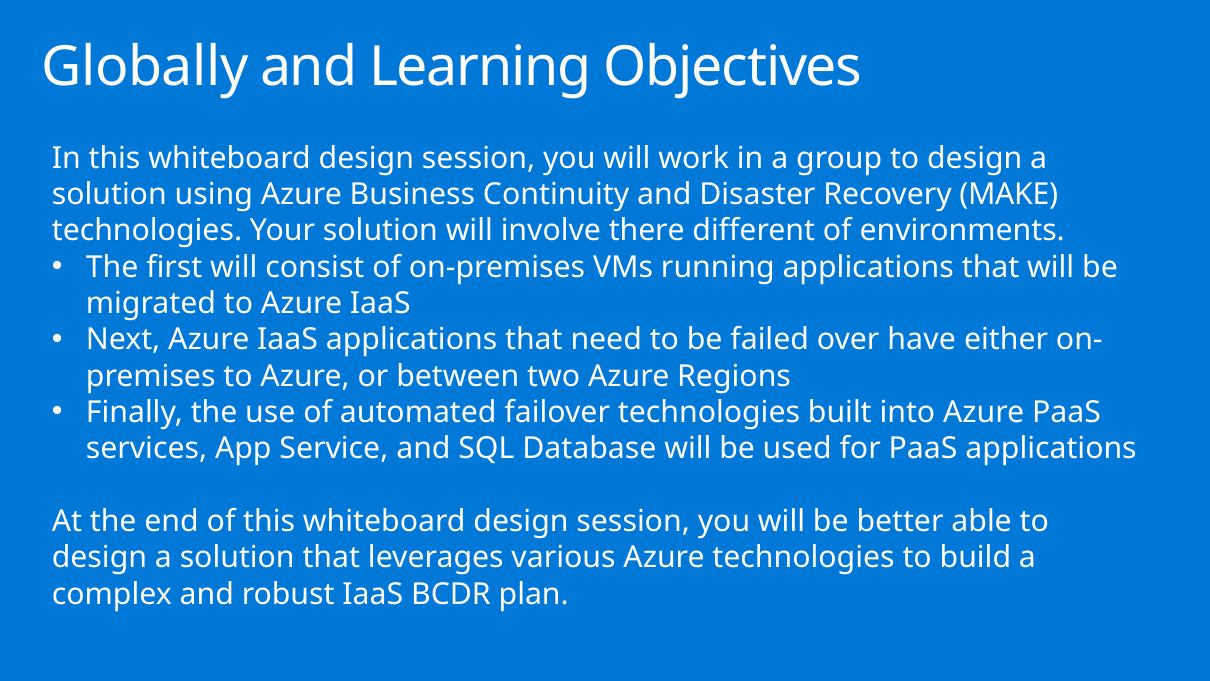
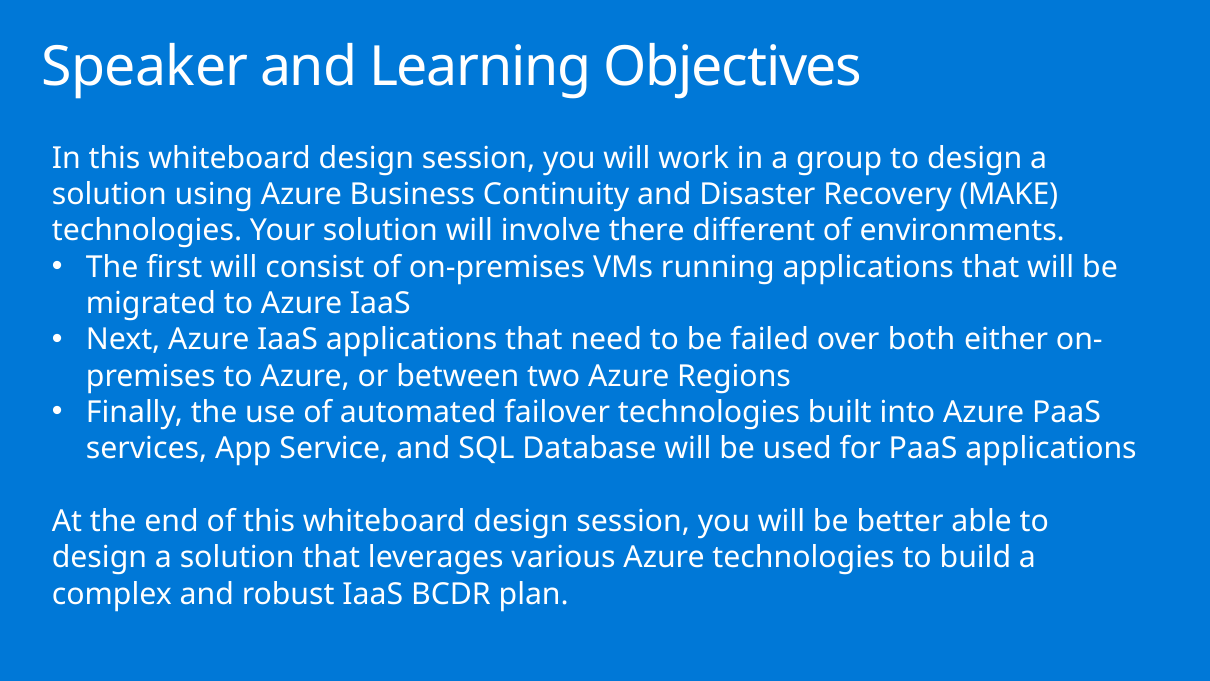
Globally: Globally -> Speaker
have: have -> both
